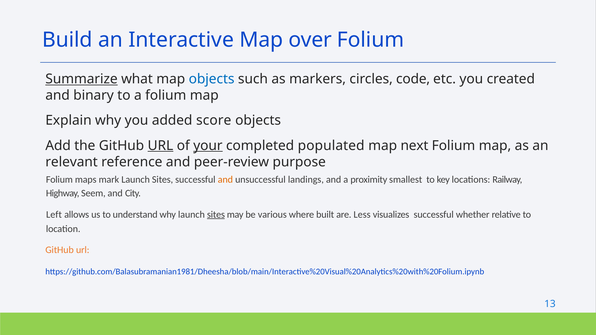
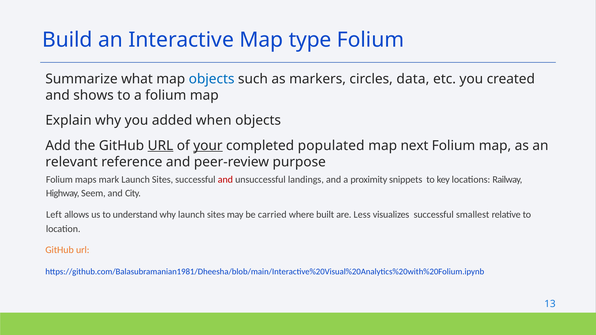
over: over -> type
Summarize underline: present -> none
code: code -> data
binary: binary -> shows
score: score -> when
and at (225, 180) colour: orange -> red
smallest: smallest -> snippets
sites at (216, 215) underline: present -> none
various: various -> carried
whether: whether -> smallest
